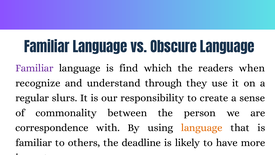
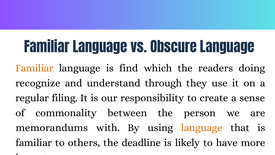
Familiar at (34, 68) colour: purple -> orange
when: when -> doing
slurs: slurs -> filing
correspondence: correspondence -> memorandums
